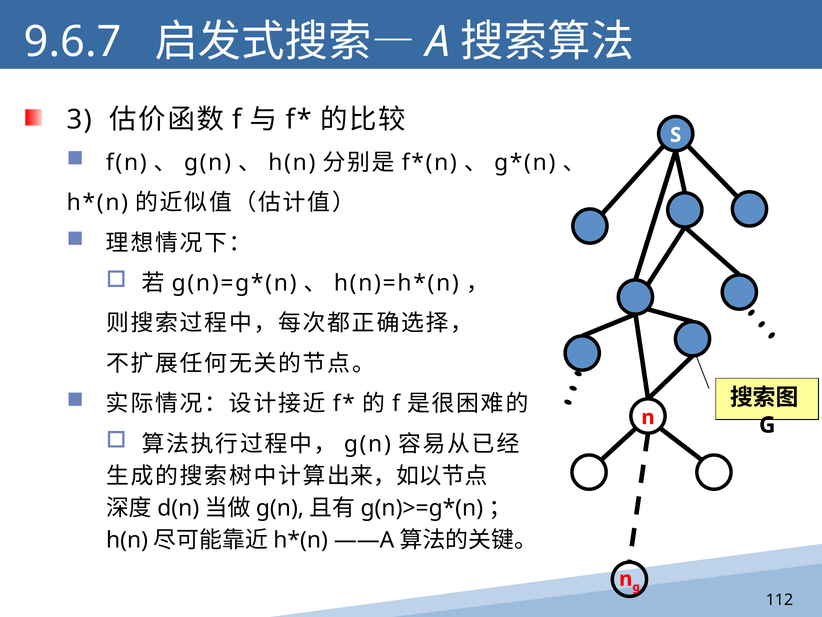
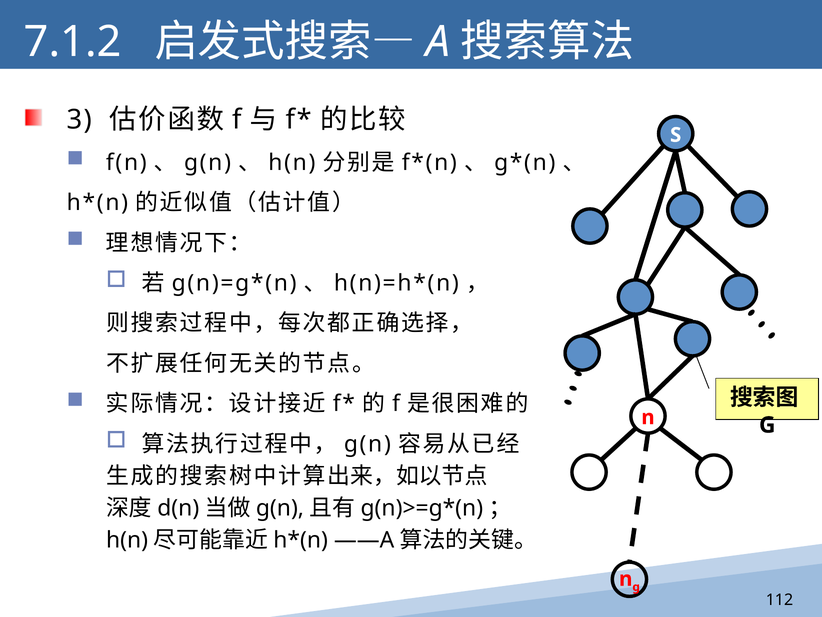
9.6.7: 9.6.7 -> 7.1.2
